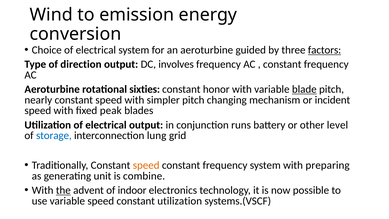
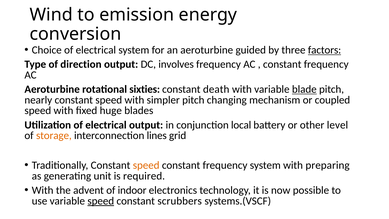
honor: honor -> death
incident: incident -> coupled
peak: peak -> huge
runs: runs -> local
storage colour: blue -> orange
lung: lung -> lines
combine: combine -> required
the underline: present -> none
speed at (101, 201) underline: none -> present
constant utilization: utilization -> scrubbers
